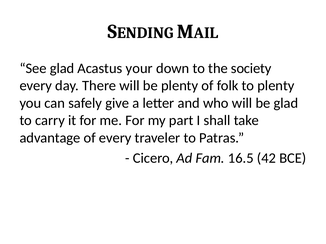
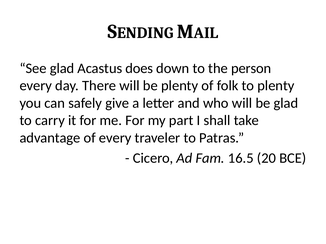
your: your -> does
society: society -> person
42: 42 -> 20
